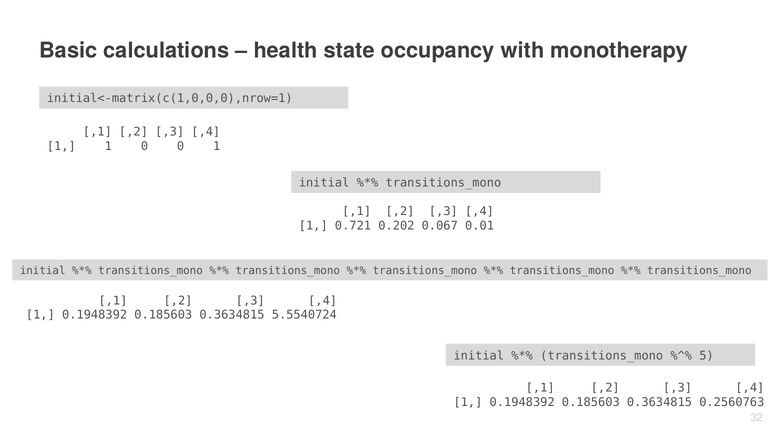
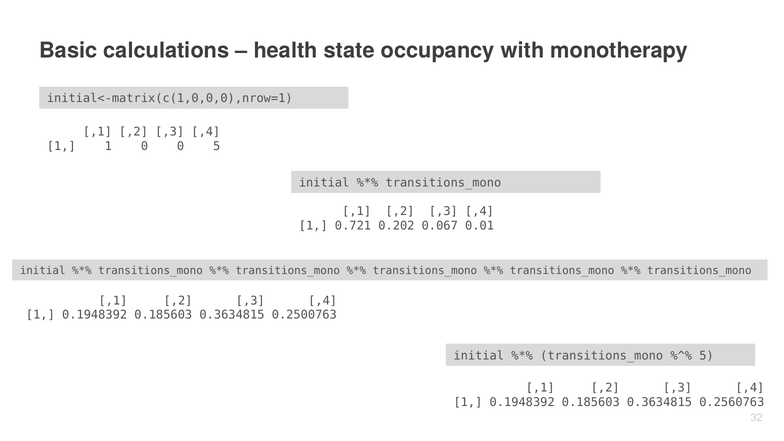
0 1: 1 -> 5
5.5540724: 5.5540724 -> 0.2500763
